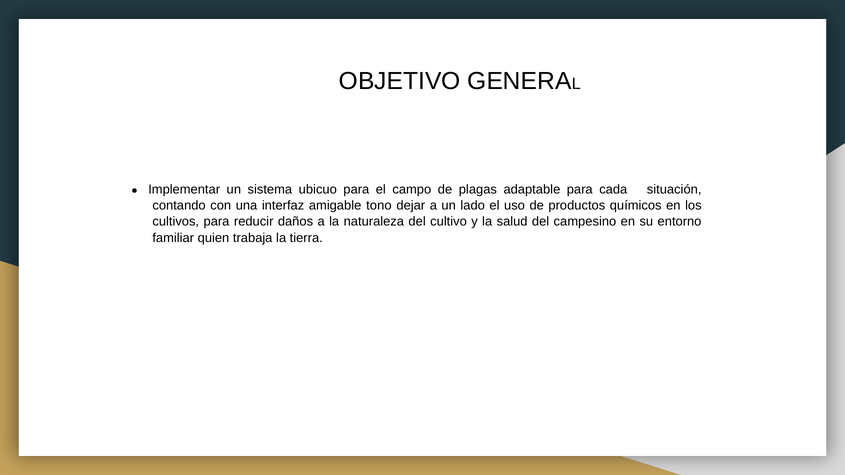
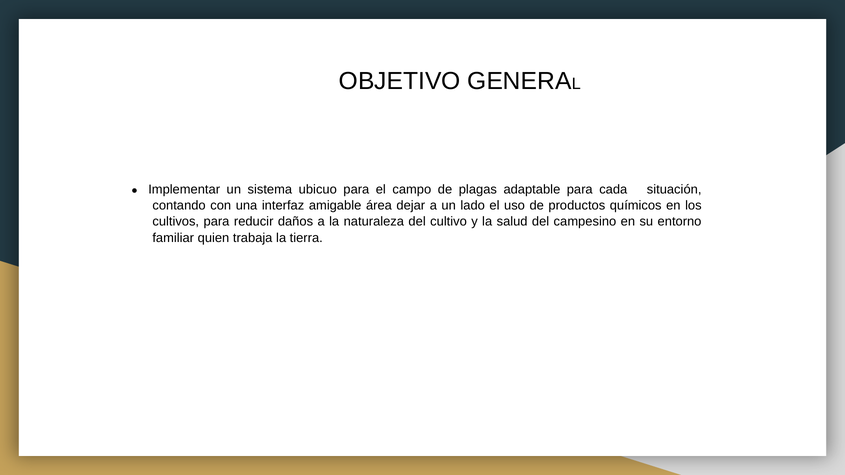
tono: tono -> área
